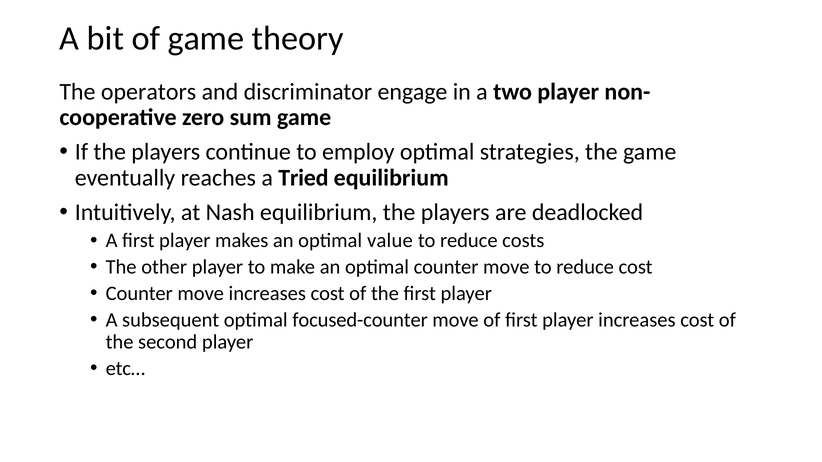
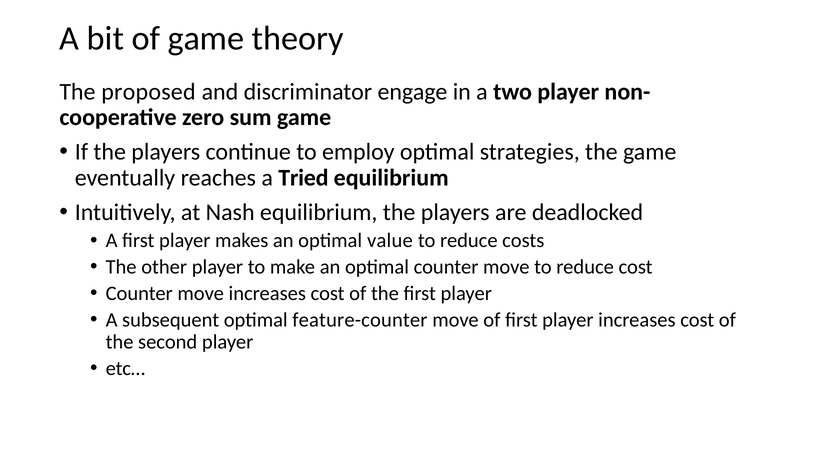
operators: operators -> proposed
focused-counter: focused-counter -> feature-counter
